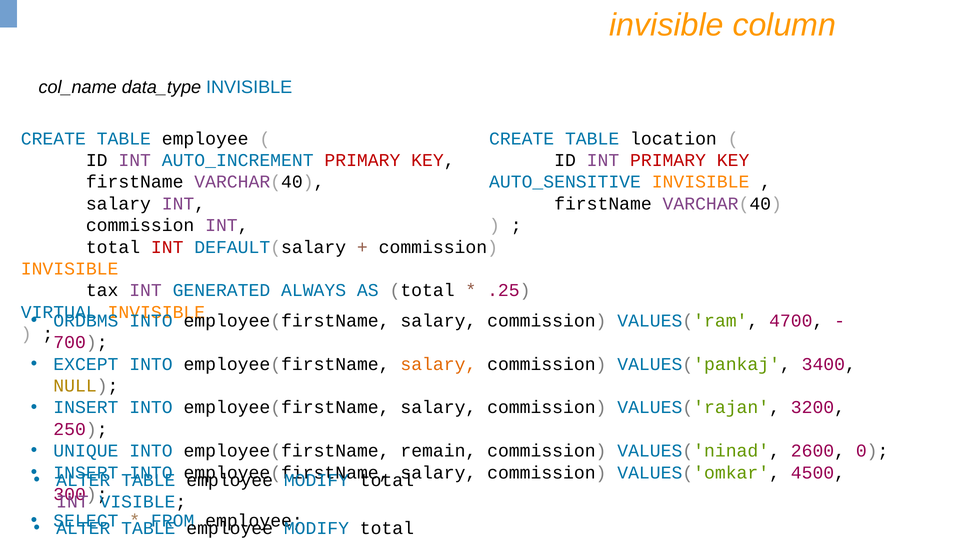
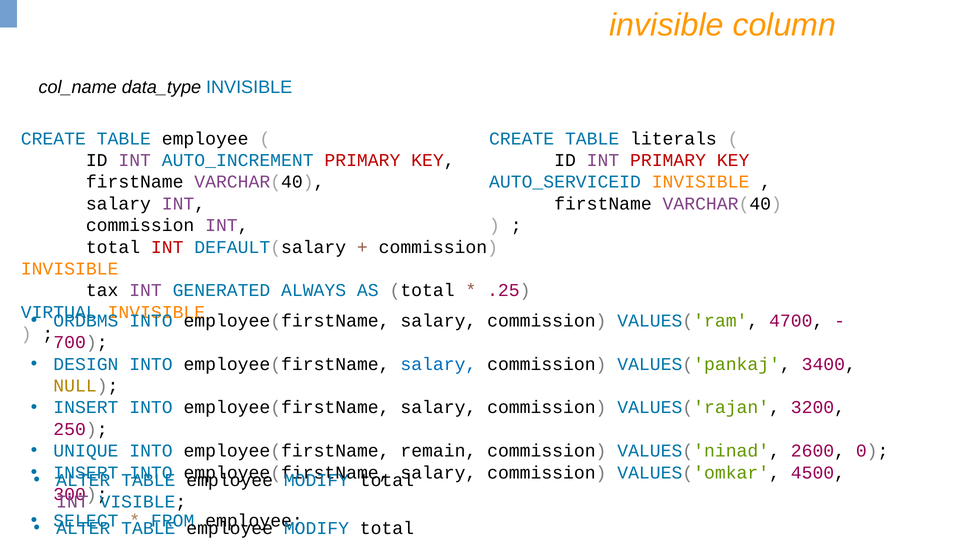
location: location -> literals
AUTO_SENSITIVE: AUTO_SENSITIVE -> AUTO_SERVICEID
EXCEPT: EXCEPT -> DESIGN
salary at (438, 364) colour: orange -> blue
